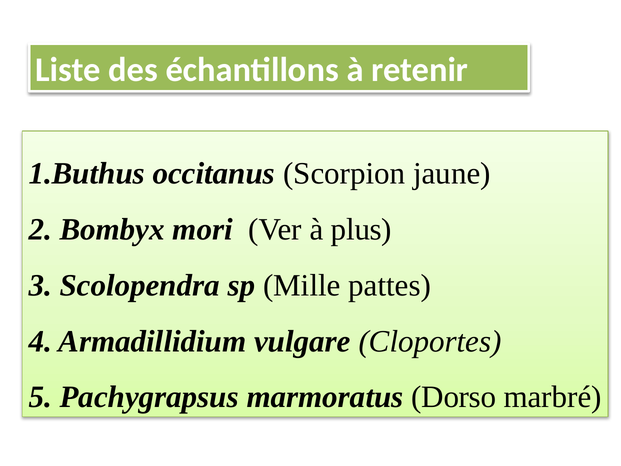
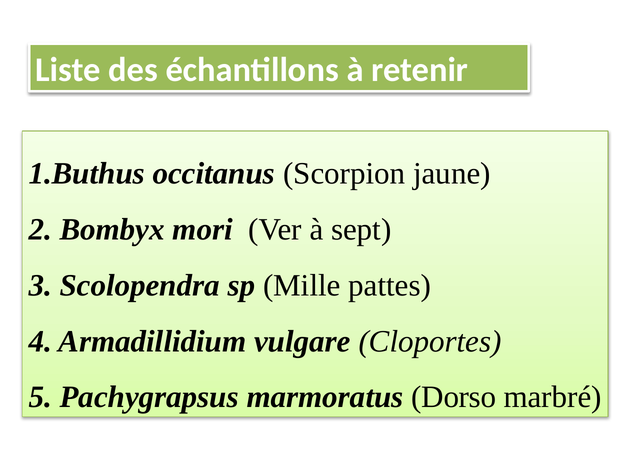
plus: plus -> sept
